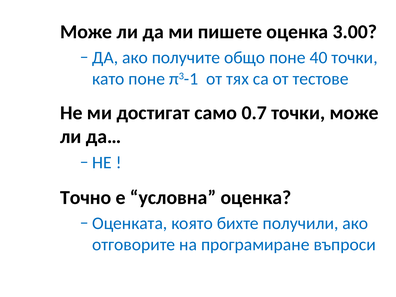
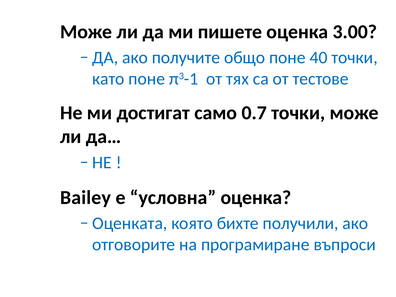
Точно: Точно -> Bailey
